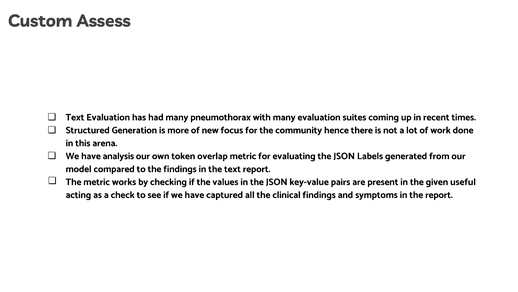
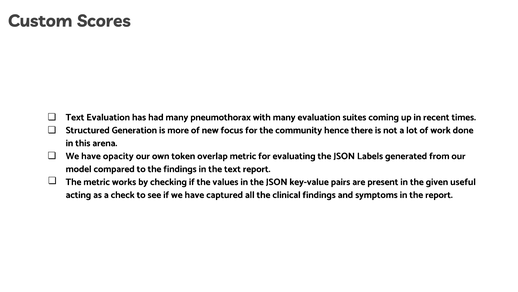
Assess: Assess -> Scores
analysis: analysis -> opacity
